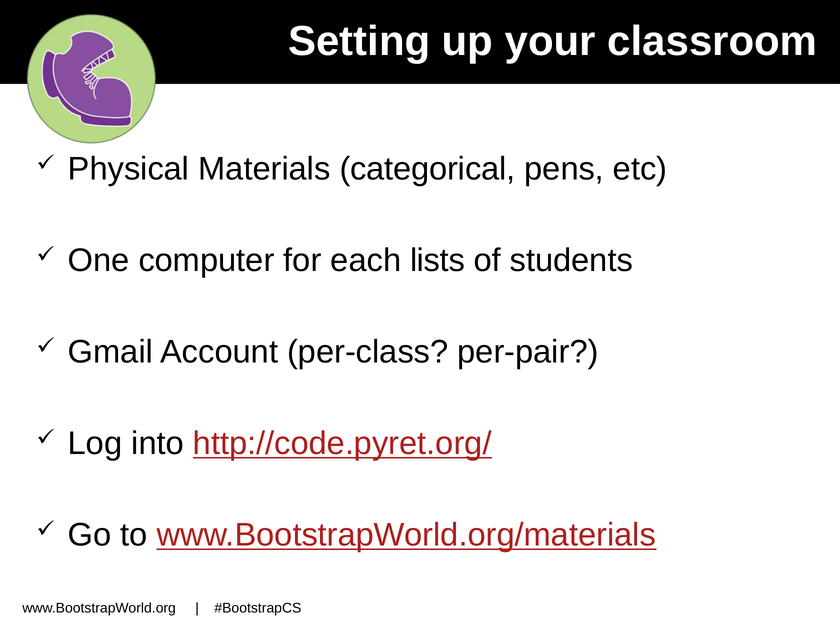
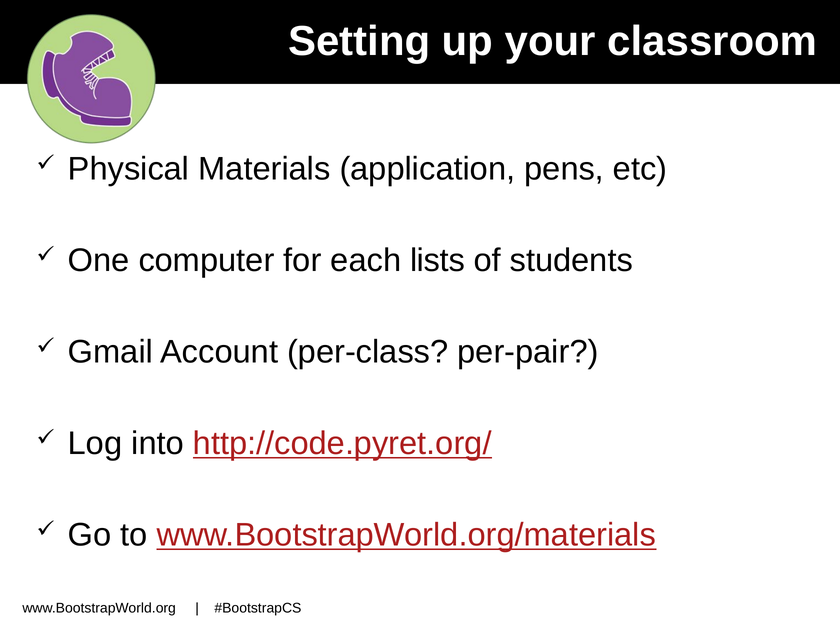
categorical: categorical -> application
